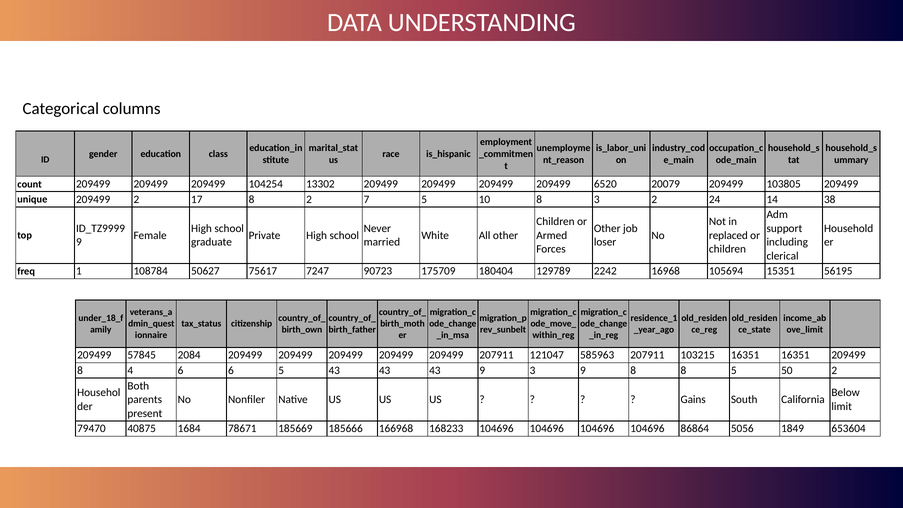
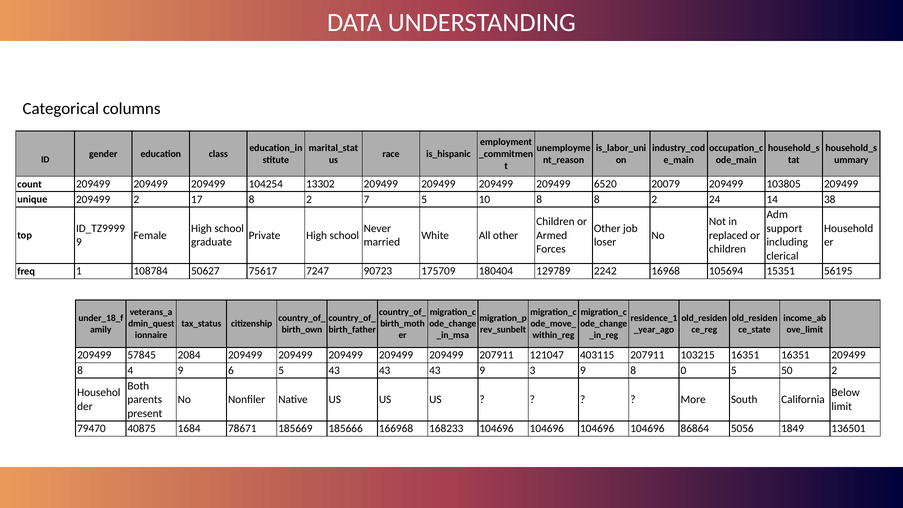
8 3: 3 -> 8
585963: 585963 -> 403115
4 6: 6 -> 9
8 8: 8 -> 0
Gains: Gains -> More
653604: 653604 -> 136501
